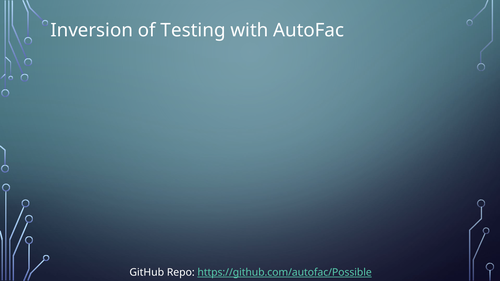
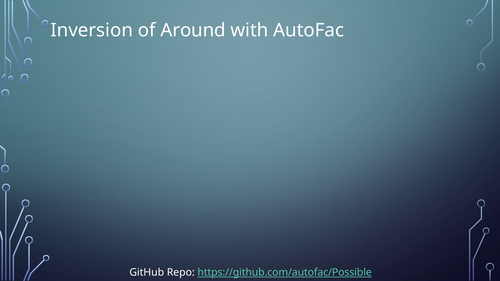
Testing: Testing -> Around
